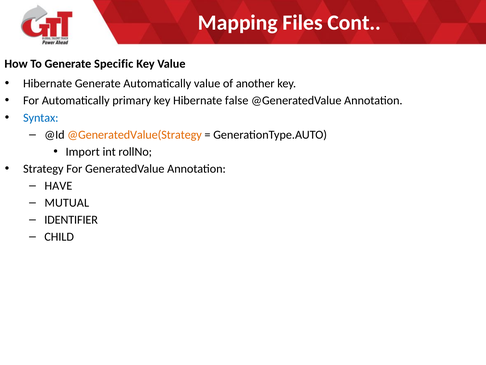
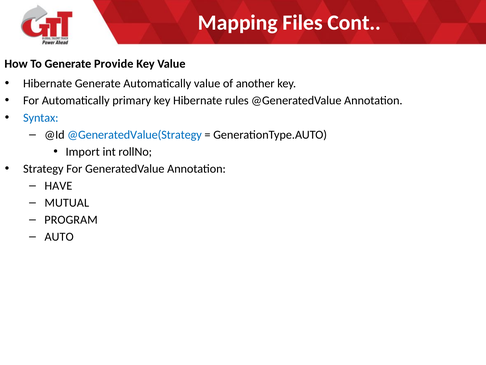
Specific: Specific -> Provide
false: false -> rules
@GeneratedValue(Strategy colour: orange -> blue
IDENTIFIER: IDENTIFIER -> PROGRAM
CHILD: CHILD -> AUTO
